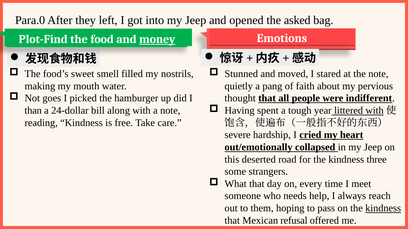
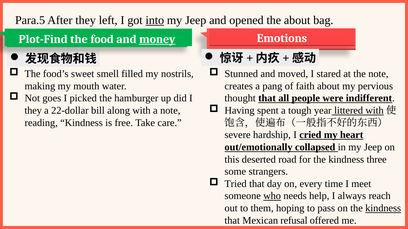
Para.0: Para.0 -> Para.5
into underline: none -> present
the asked: asked -> about
quietly: quietly -> creates
than at (33, 111): than -> they
24-dollar: 24-dollar -> 22-dollar
What: What -> Tried
who underline: none -> present
